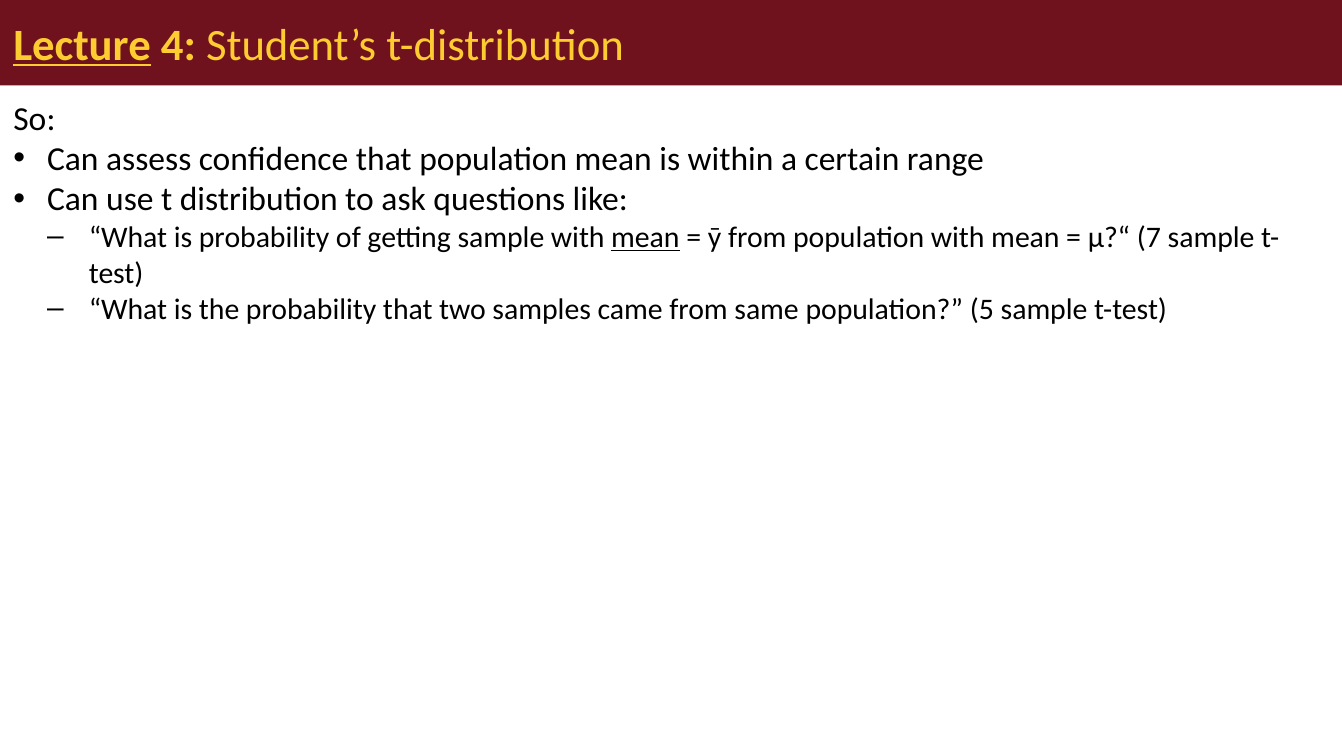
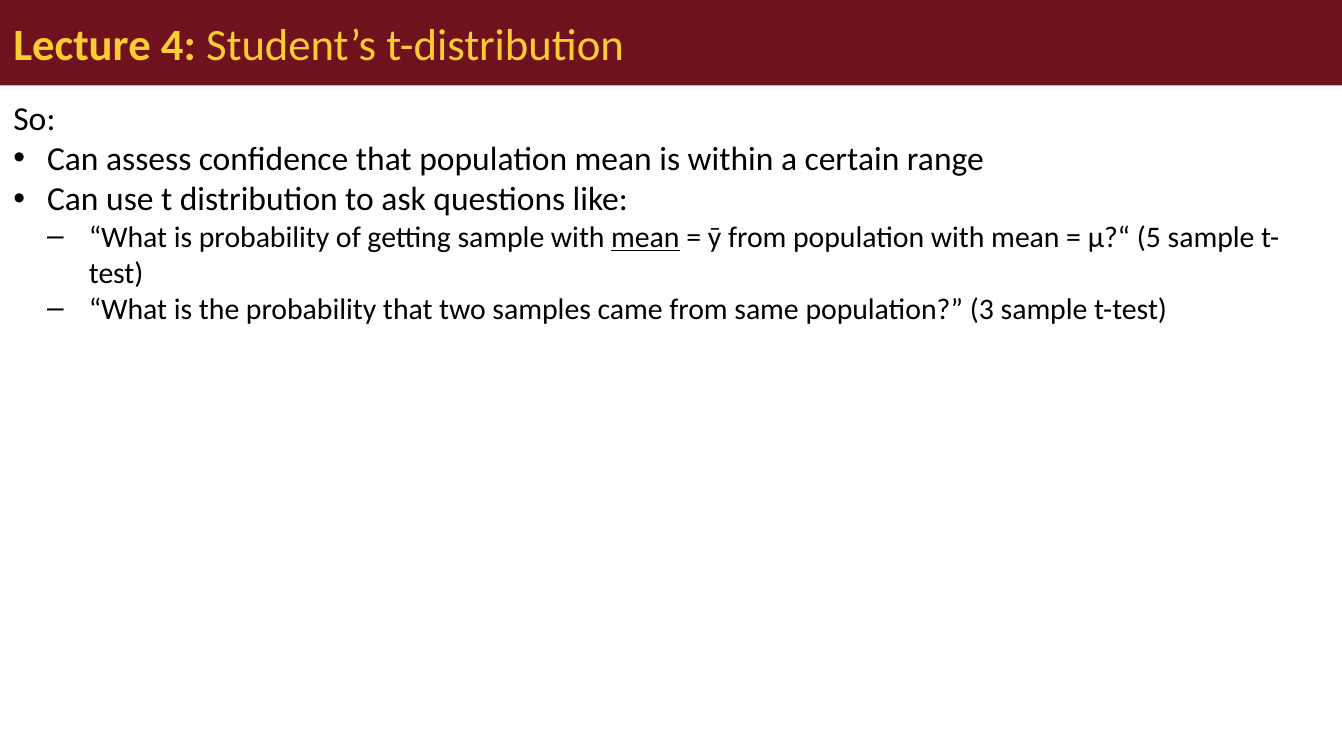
Lecture underline: present -> none
7: 7 -> 5
5: 5 -> 3
